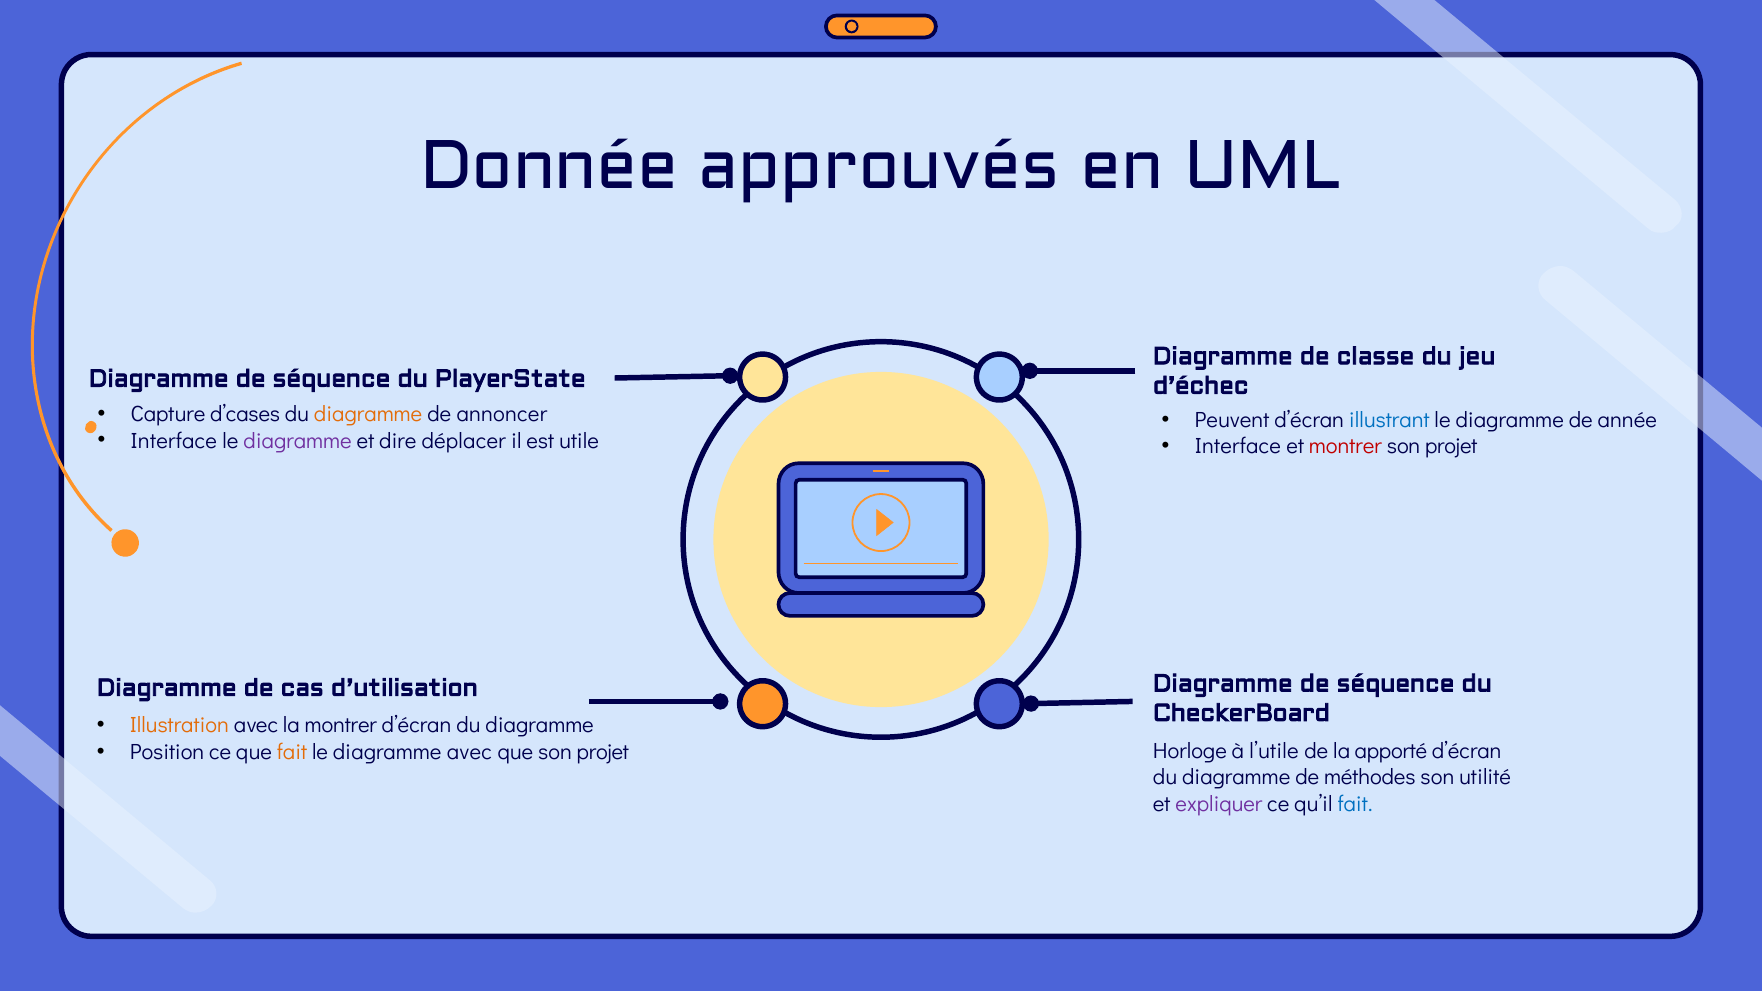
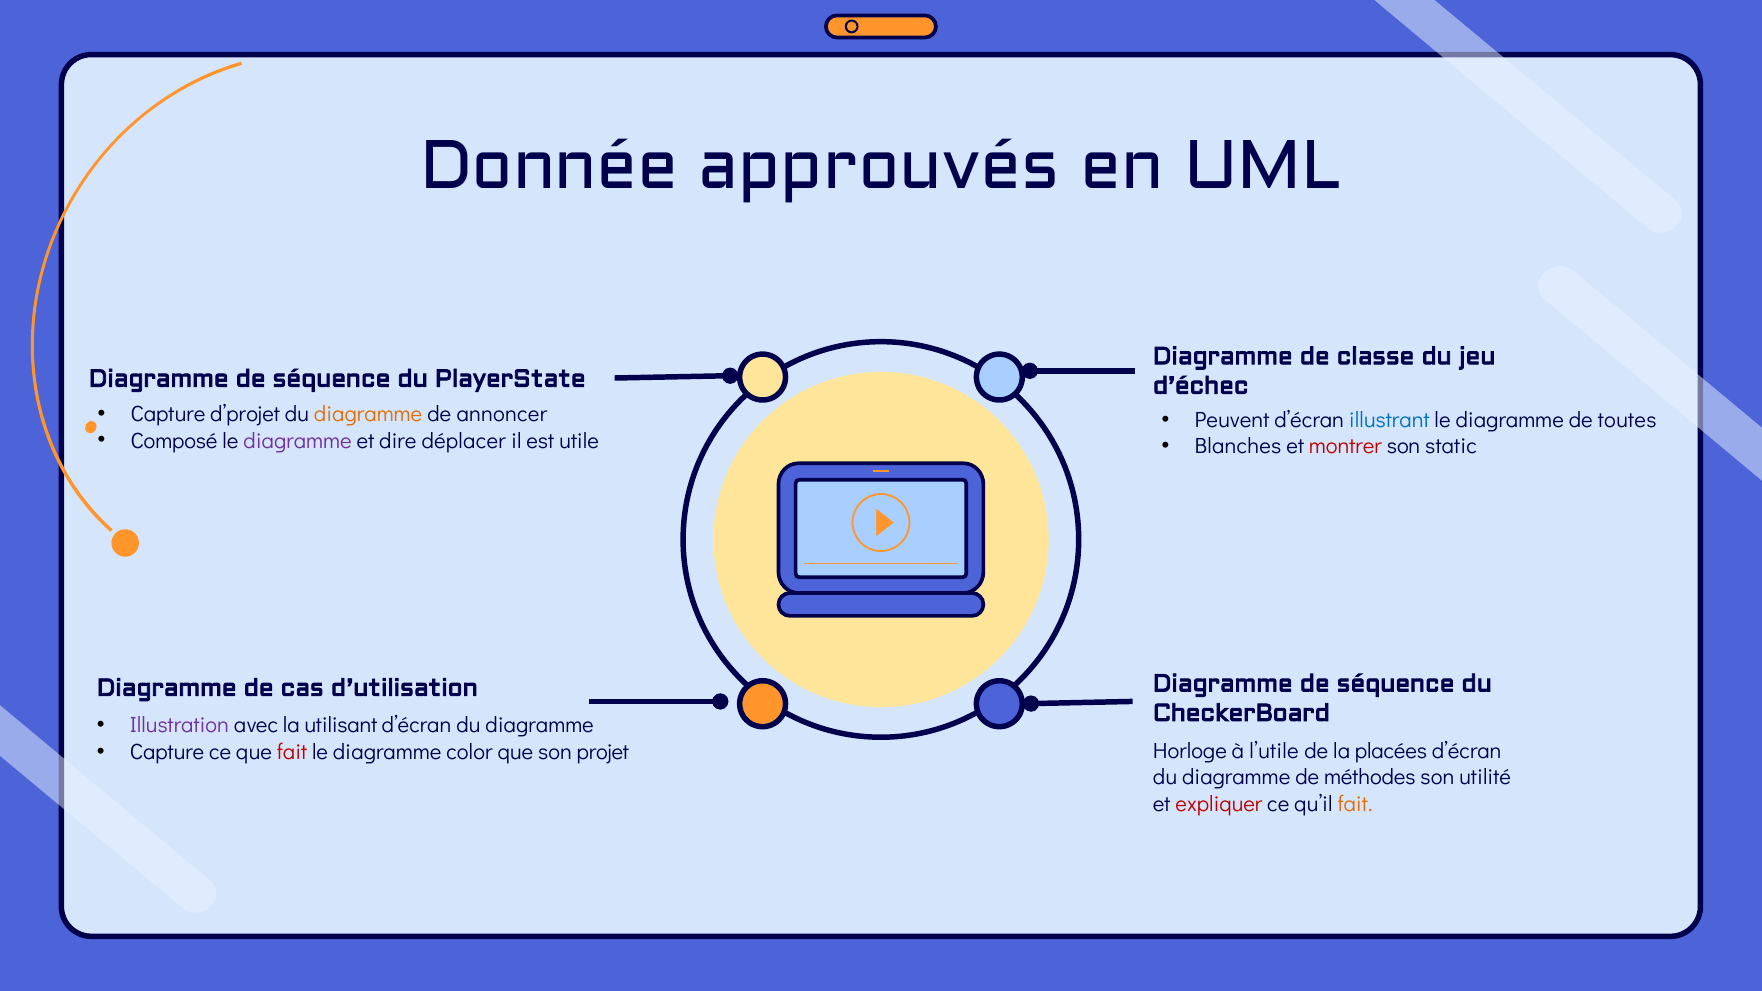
d’cases: d’cases -> d’projet
année: année -> toutes
Interface at (174, 441): Interface -> Composé
Interface at (1238, 447): Interface -> Blanches
projet at (1451, 447): projet -> static
Illustration colour: orange -> purple
la montrer: montrer -> utilisant
Position at (167, 752): Position -> Capture
fait at (292, 752) colour: orange -> red
diagramme avec: avec -> color
apporté: apporté -> placées
expliquer colour: purple -> red
fait at (1355, 804) colour: blue -> orange
